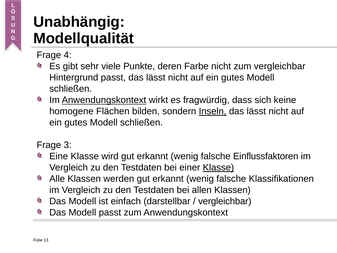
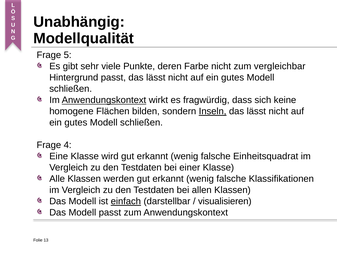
4: 4 -> 5
3: 3 -> 4
Einflussfaktoren: Einflussfaktoren -> Einheitsquadrat
Klasse at (218, 167) underline: present -> none
einfach underline: none -> present
vergleichbar at (225, 201): vergleichbar -> visualisieren
